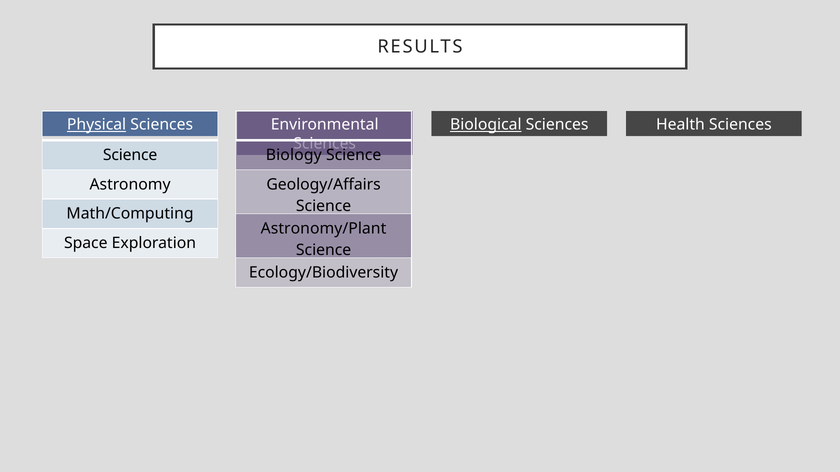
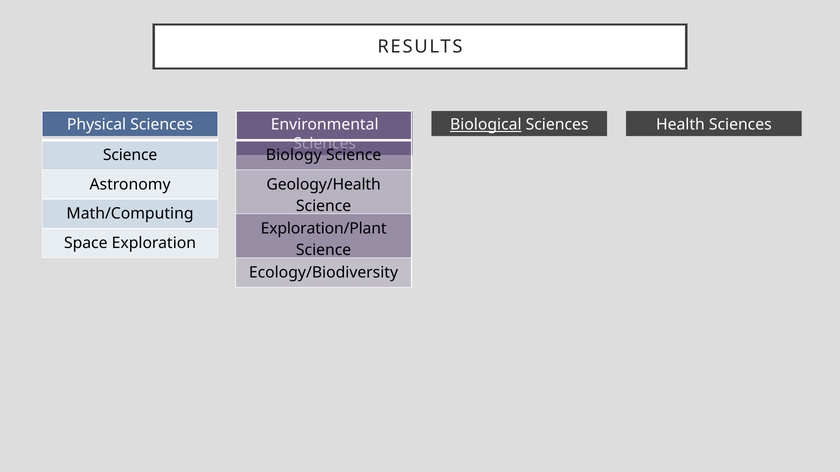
Physical underline: present -> none
Geology/Affairs: Geology/Affairs -> Geology/Health
Astronomy/Plant: Astronomy/Plant -> Exploration/Plant
